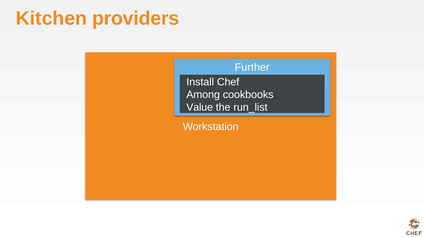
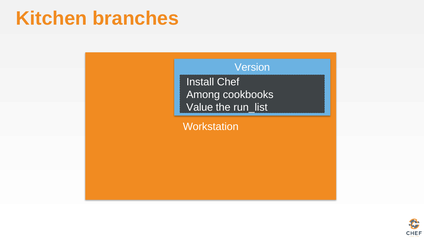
providers: providers -> branches
Further: Further -> Version
